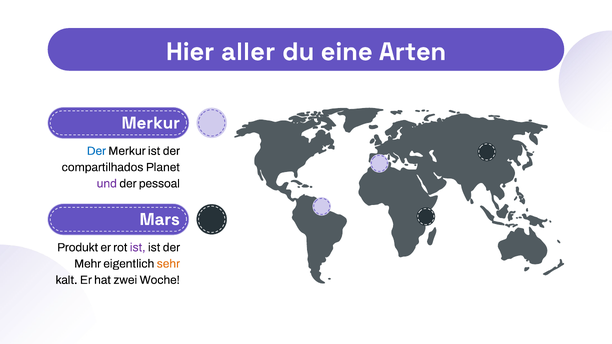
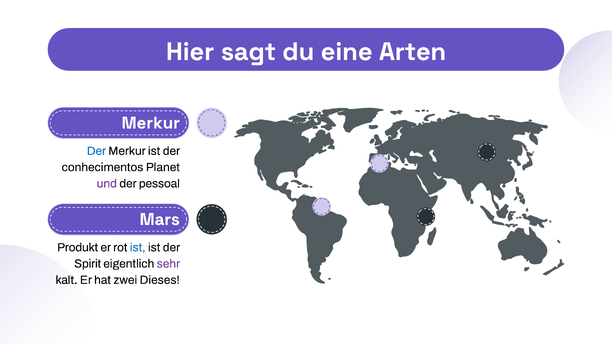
aller: aller -> sagt
compartilhados: compartilhados -> conhecimentos
ist at (138, 248) colour: purple -> blue
Mehr: Mehr -> Spirit
sehr colour: orange -> purple
Woche: Woche -> Dieses
